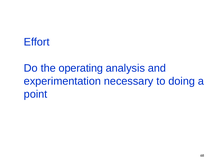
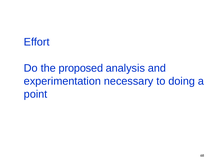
operating: operating -> proposed
